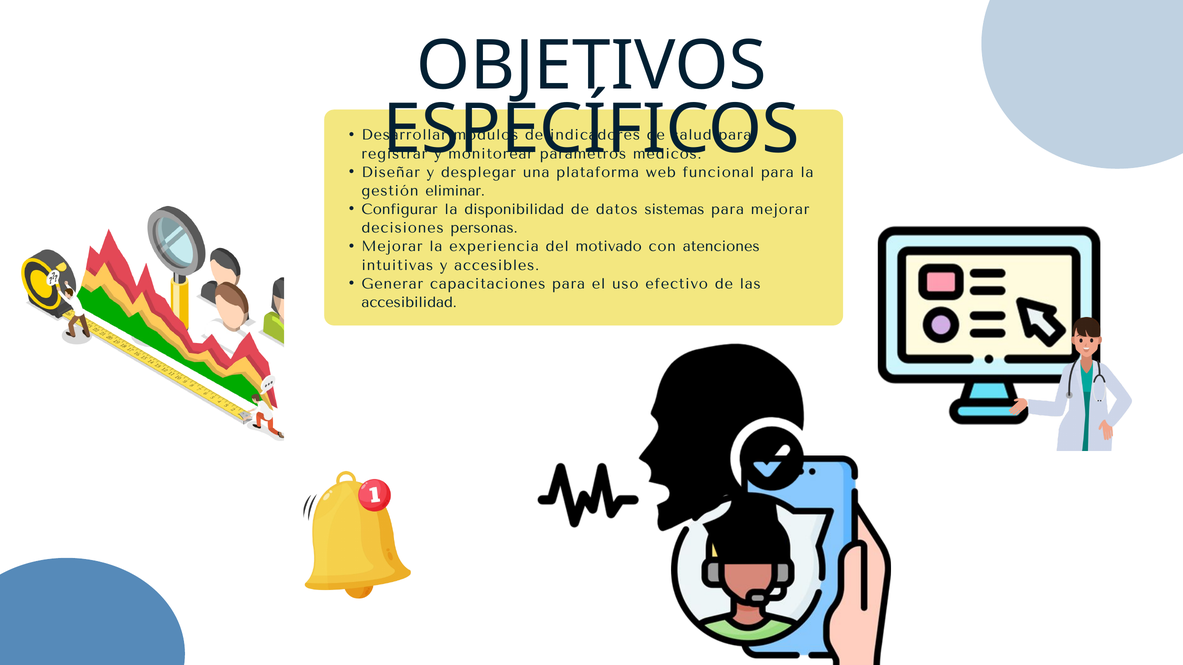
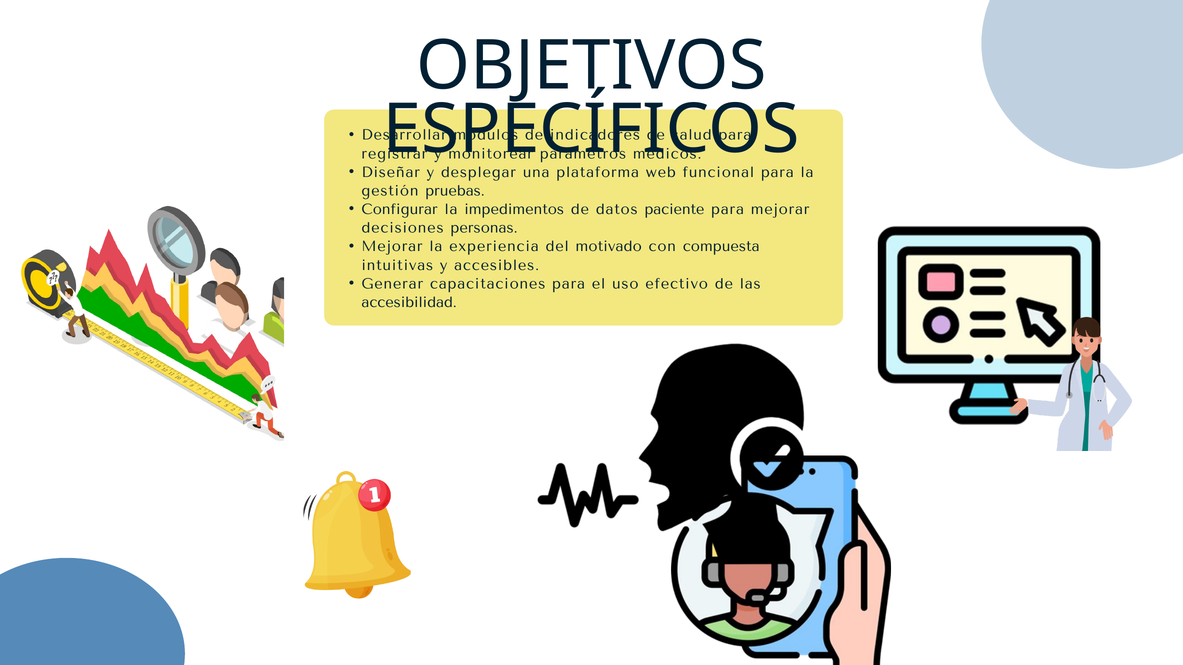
eliminar: eliminar -> pruebas
disponibilidad: disponibilidad -> impedimentos
sistemas: sistemas -> paciente
atenciones: atenciones -> compuesta
